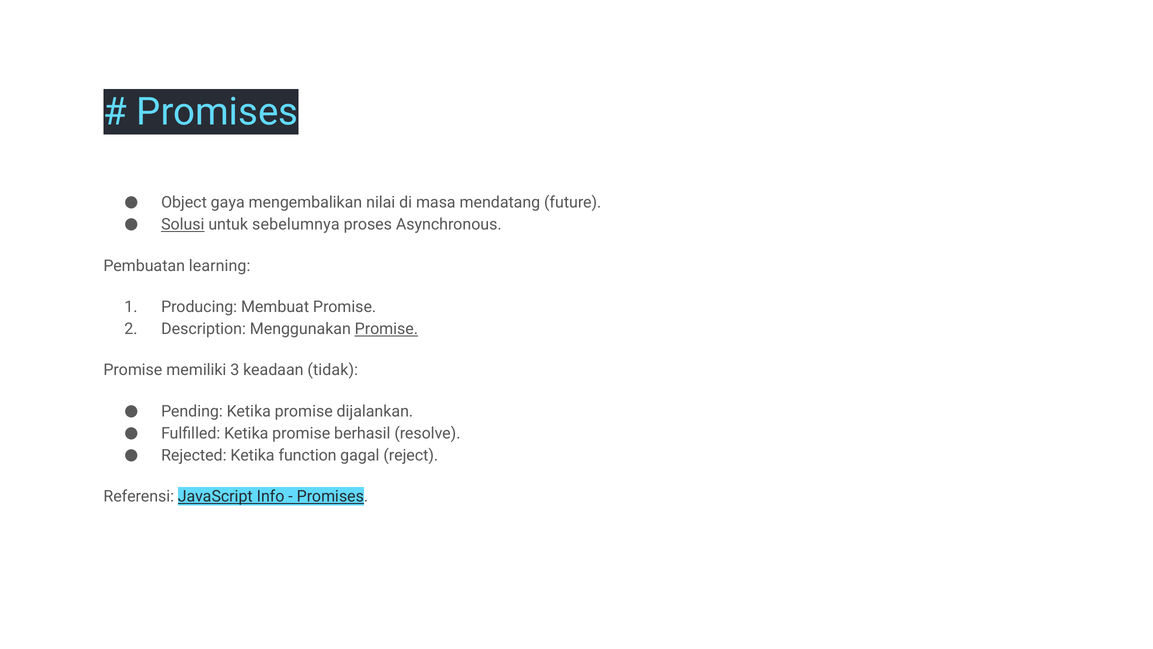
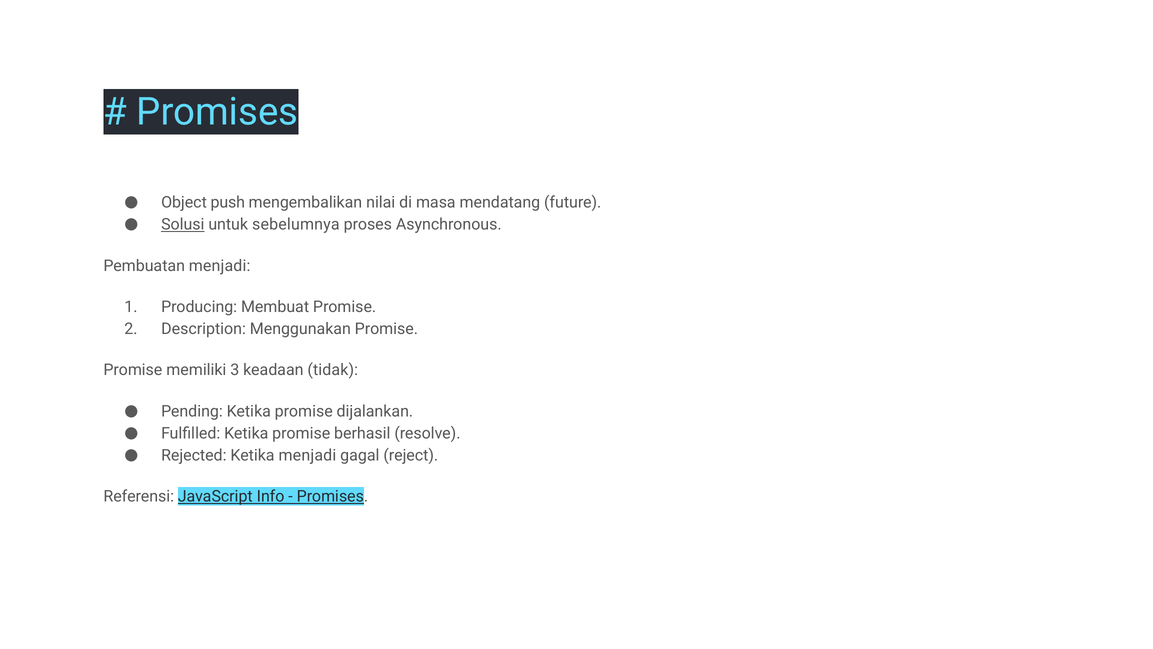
gaya: gaya -> push
Pembuatan learning: learning -> menjadi
Promise at (386, 329) underline: present -> none
Ketika function: function -> menjadi
